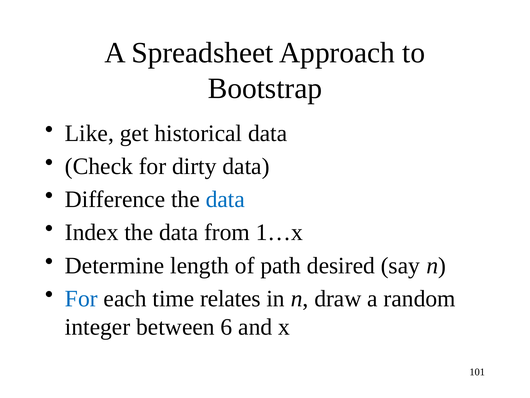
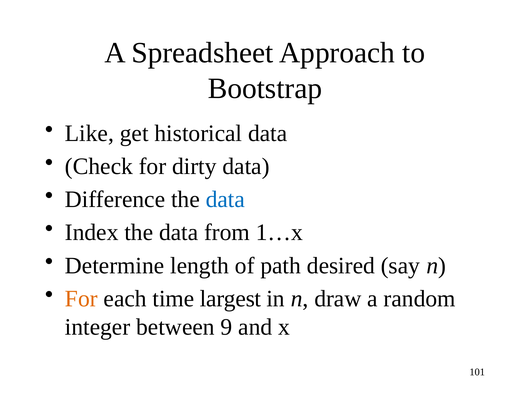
For at (81, 298) colour: blue -> orange
relates: relates -> largest
6: 6 -> 9
